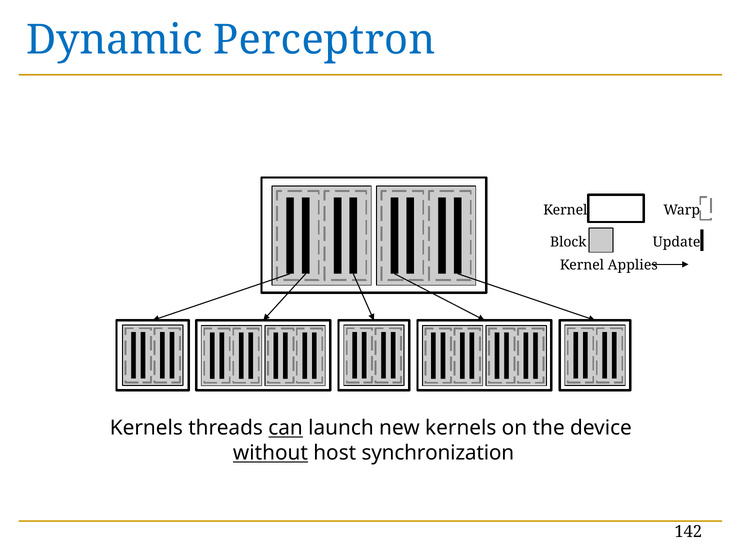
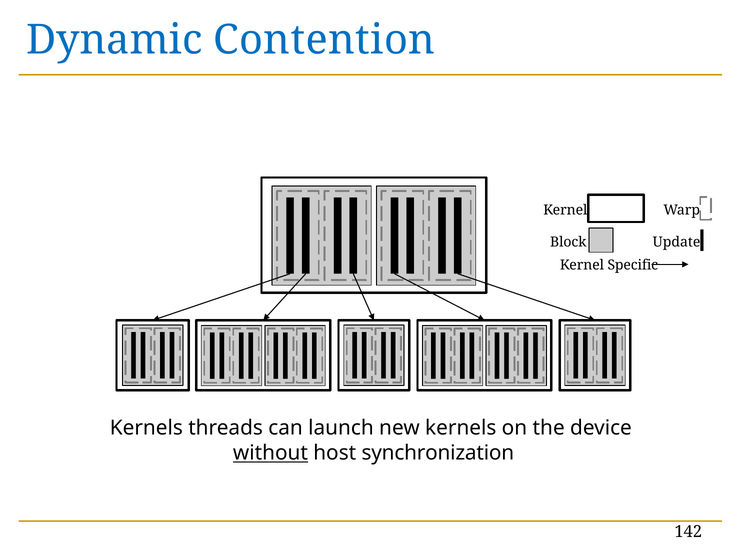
Perceptron: Perceptron -> Contention
Applies: Applies -> Specific
can underline: present -> none
